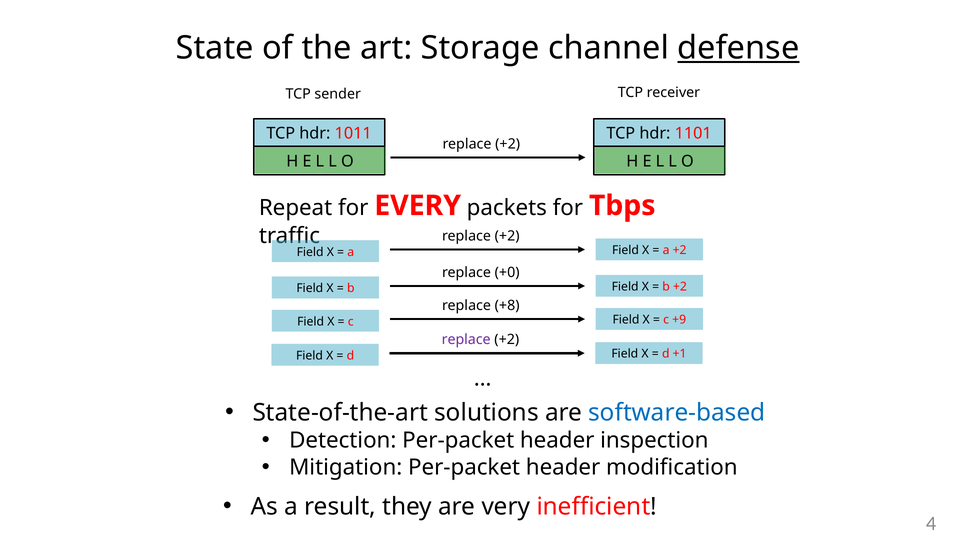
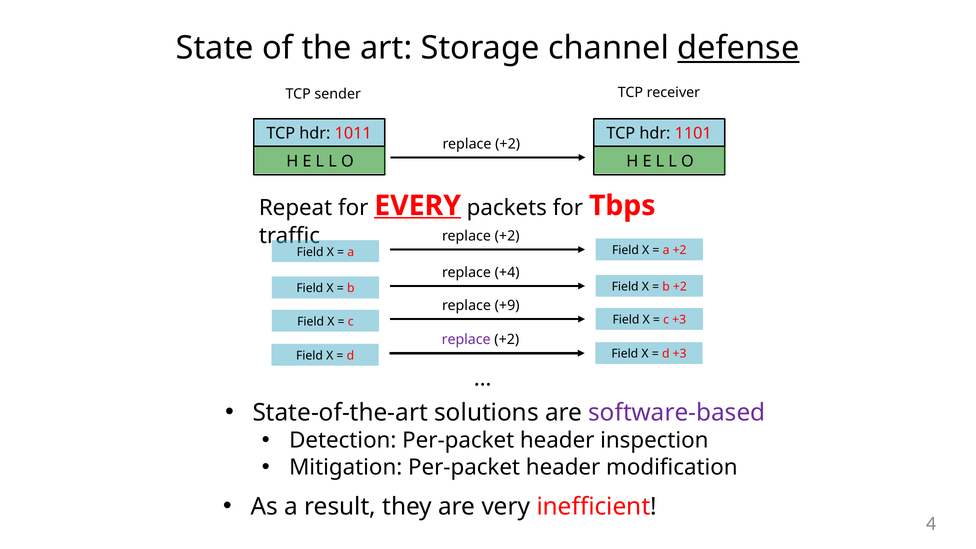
EVERY underline: none -> present
+0: +0 -> +4
+8: +8 -> +9
c +9: +9 -> +3
d +1: +1 -> +3
software-based colour: blue -> purple
